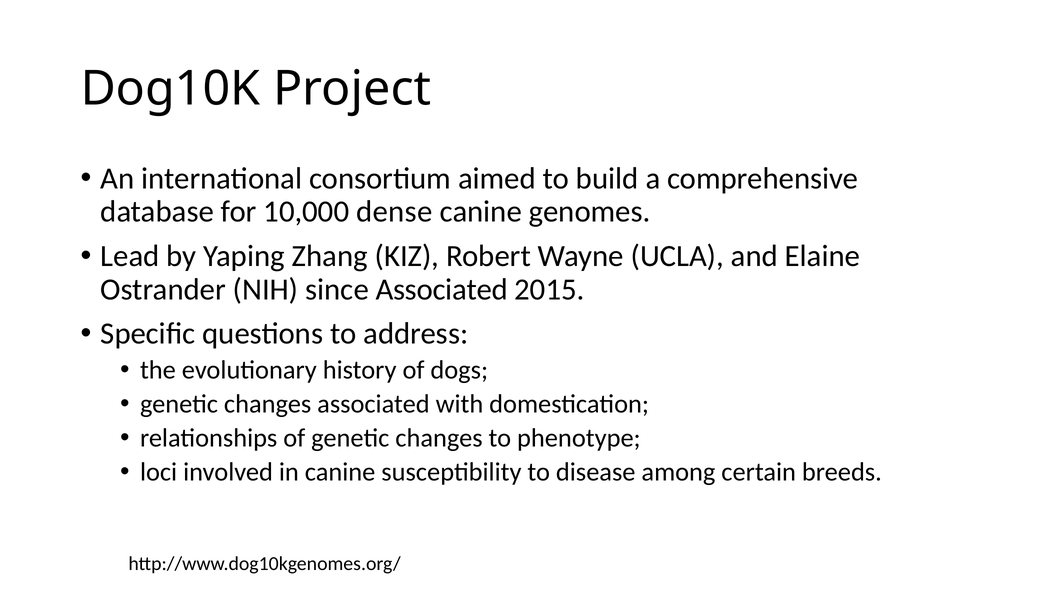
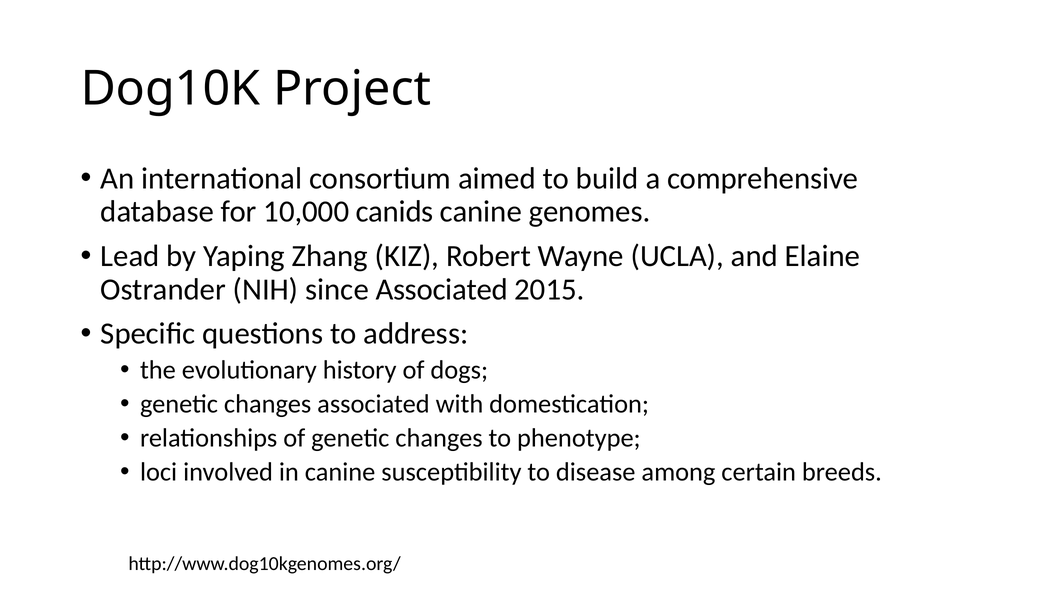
dense: dense -> canids
